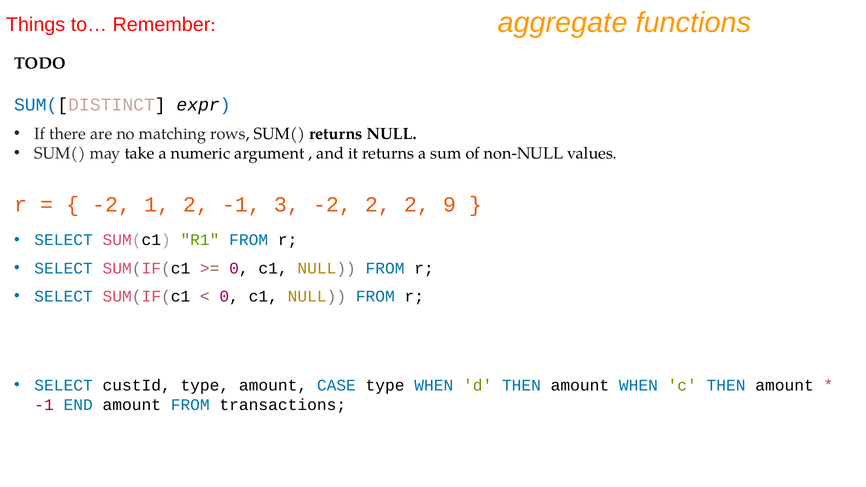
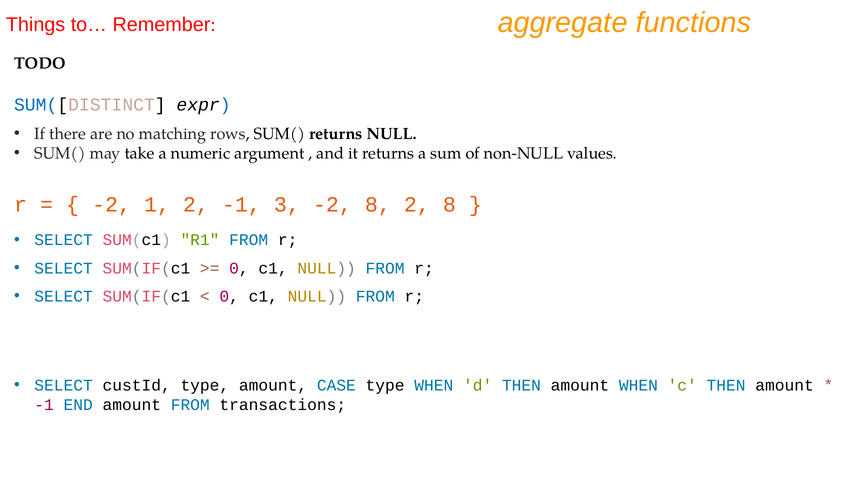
-2 2: 2 -> 8
2 9: 9 -> 8
